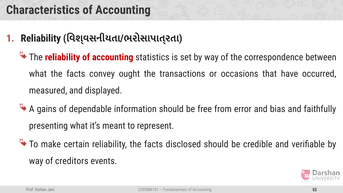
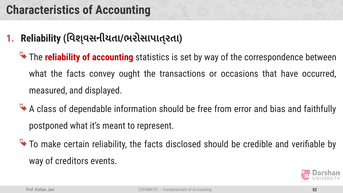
gains: gains -> class
presenting: presenting -> postponed
